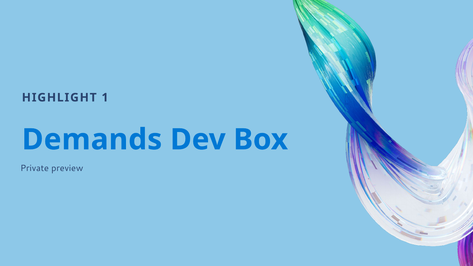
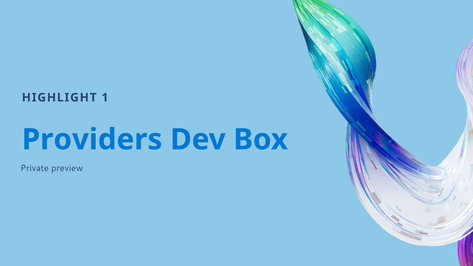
Demands: Demands -> Providers
